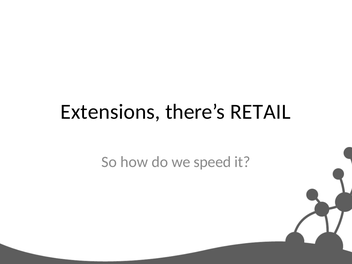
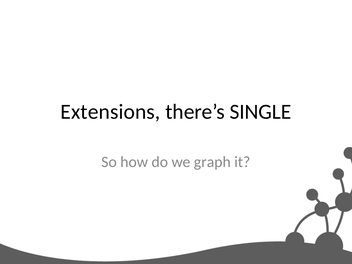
RETAIL: RETAIL -> SINGLE
speed: speed -> graph
